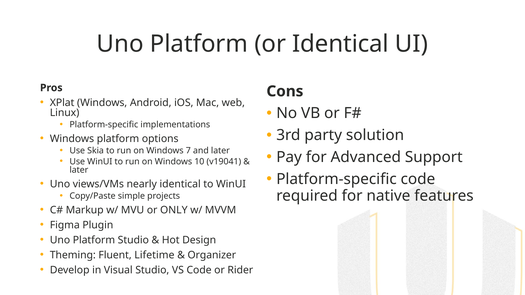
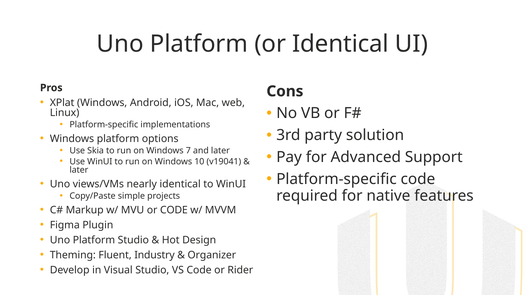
or ONLY: ONLY -> CODE
Lifetime: Lifetime -> Industry
